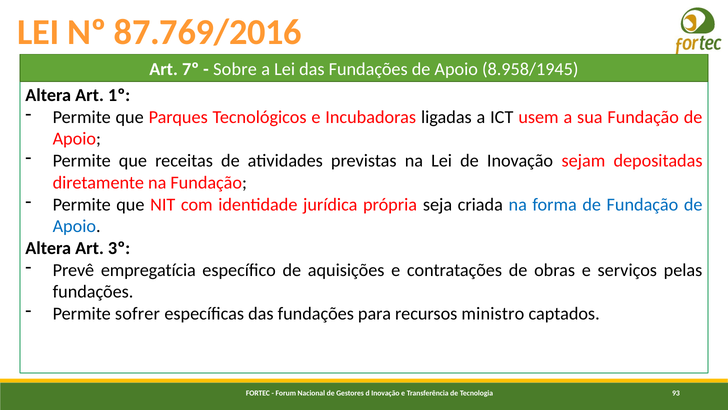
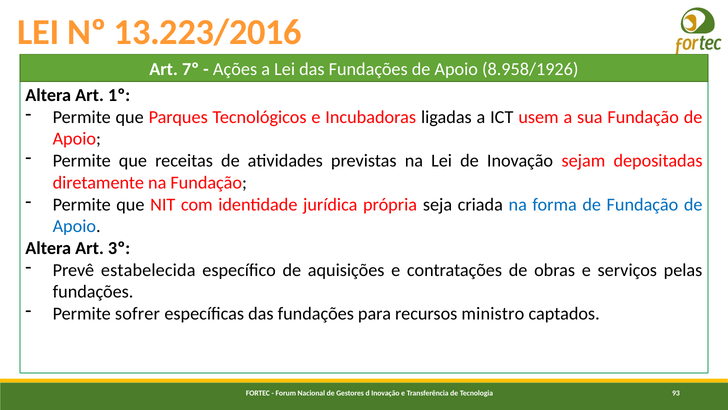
87.769/2016: 87.769/2016 -> 13.223/2016
Sobre: Sobre -> Ações
8.958/1945: 8.958/1945 -> 8.958/1926
empregatícia: empregatícia -> estabelecida
